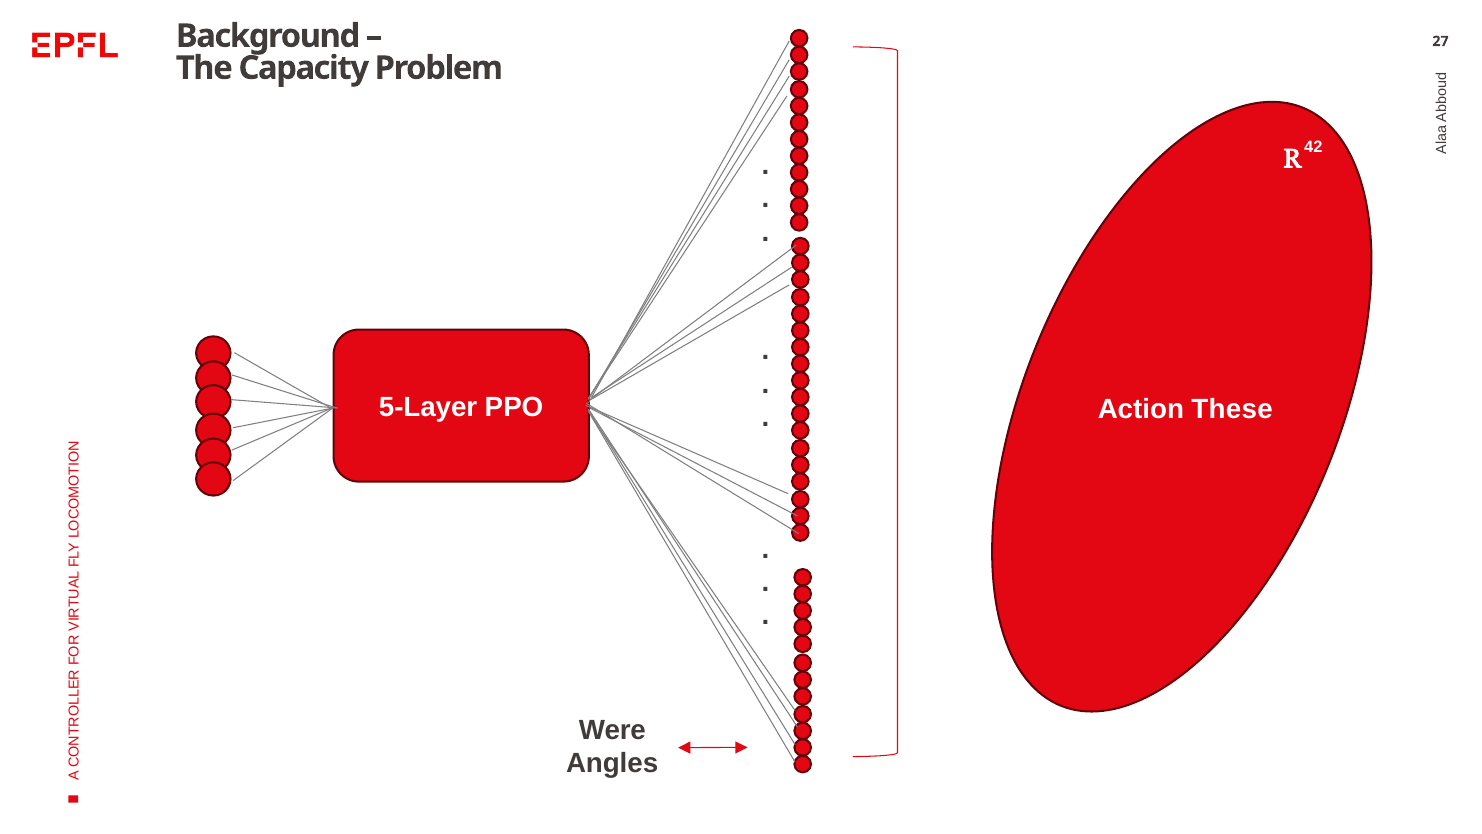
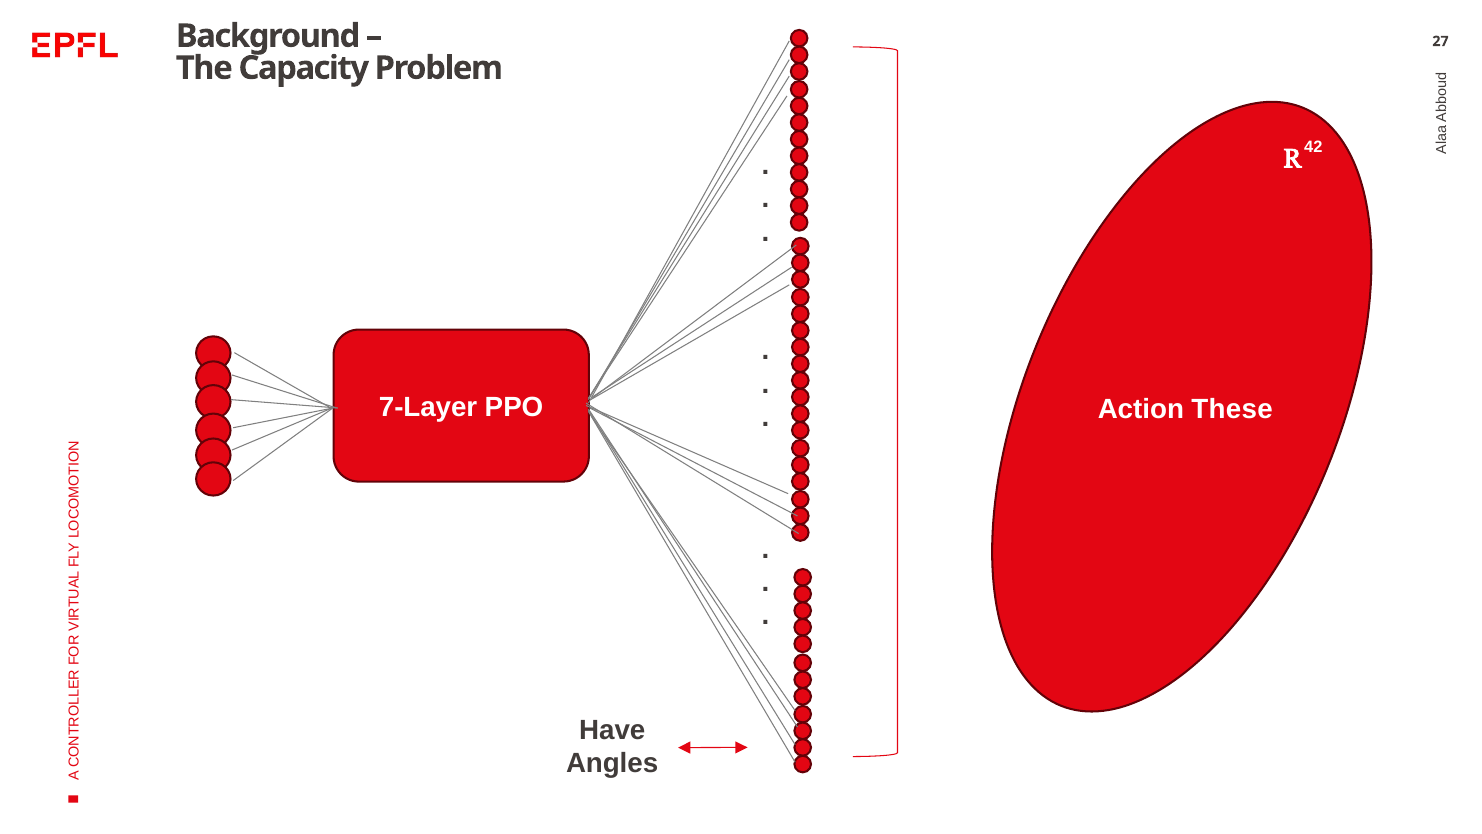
5-Layer: 5-Layer -> 7-Layer
Were: Were -> Have
